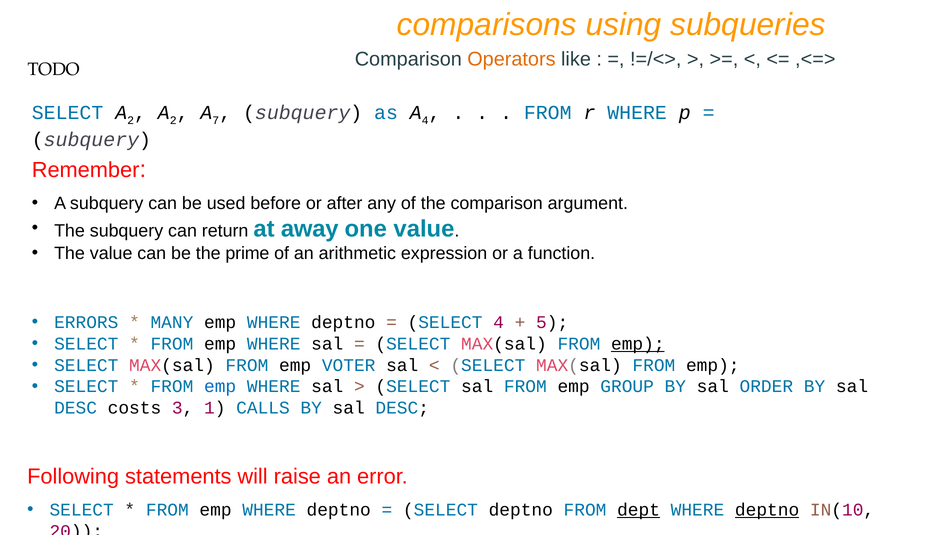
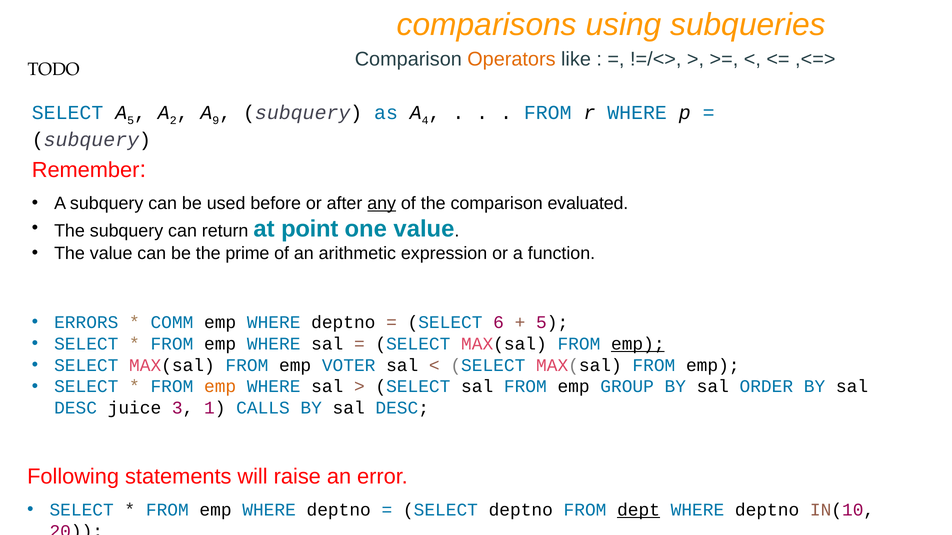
SELECT A 2: 2 -> 5
7: 7 -> 9
any underline: none -> present
argument: argument -> evaluated
away: away -> point
MANY: MANY -> COMM
SELECT 4: 4 -> 6
emp at (220, 387) colour: blue -> orange
costs: costs -> juice
deptno at (767, 510) underline: present -> none
